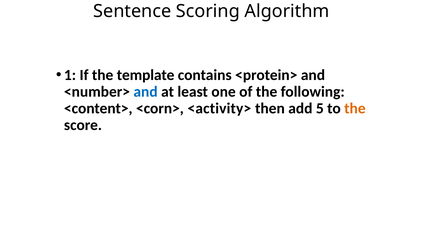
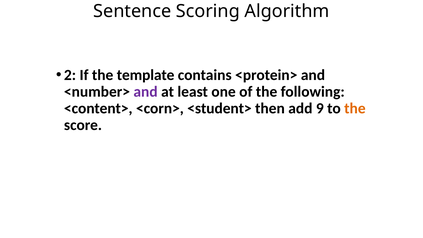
1: 1 -> 2
and at (146, 92) colour: blue -> purple
<activity>: <activity> -> <student>
5: 5 -> 9
